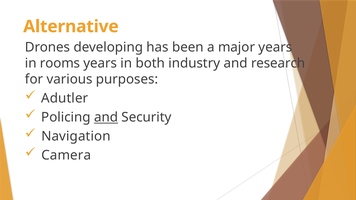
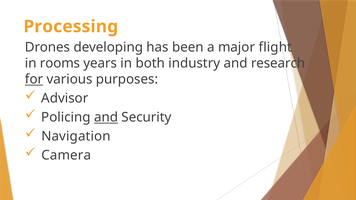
Alternative: Alternative -> Processing
major years: years -> flight
for underline: none -> present
Adutler: Adutler -> Advisor
